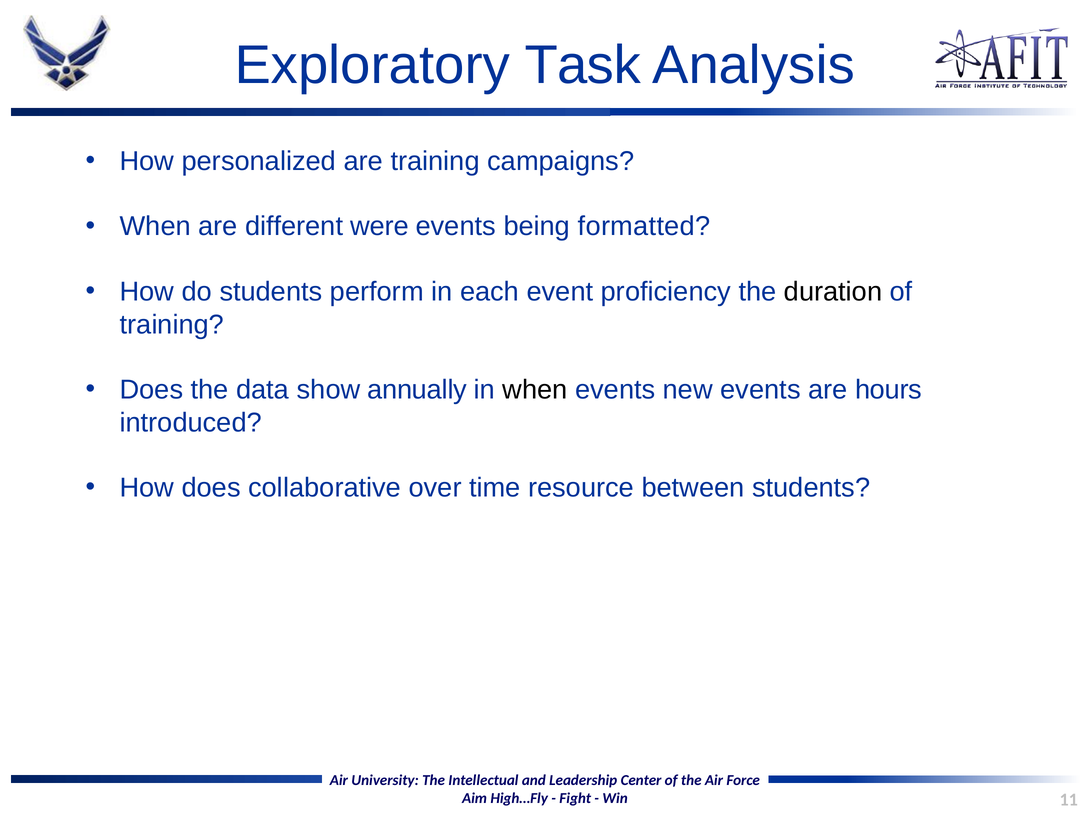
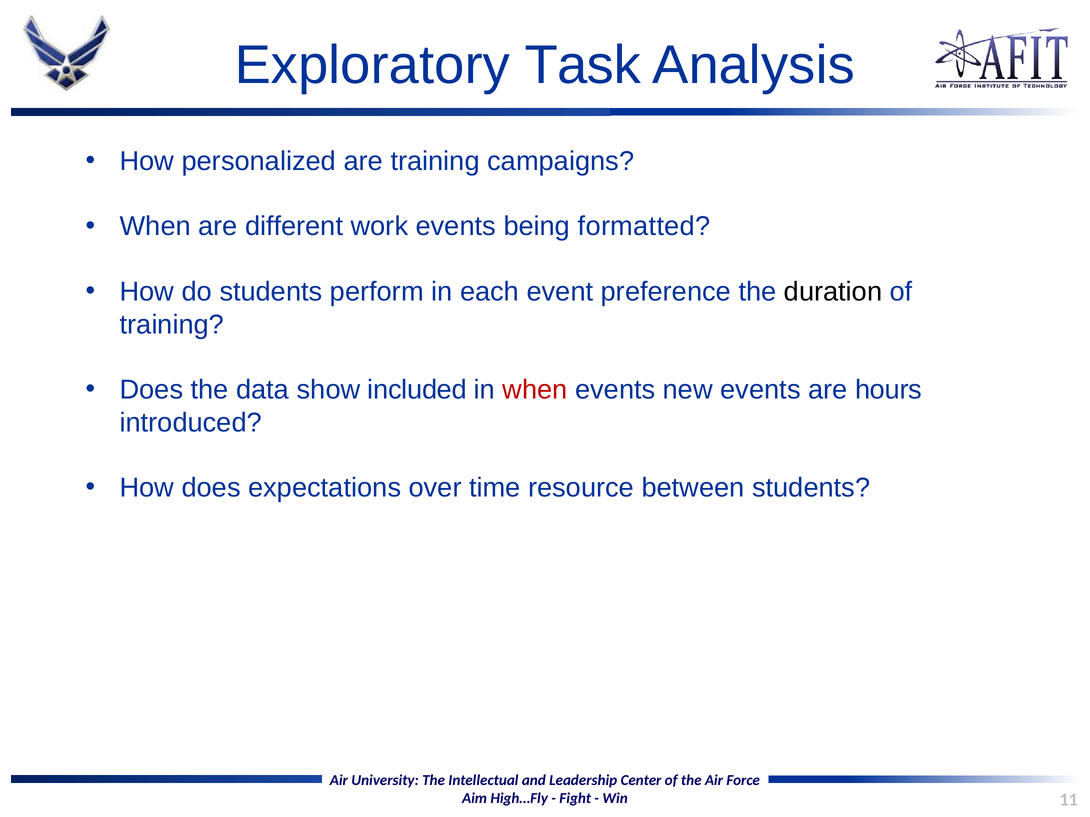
were: were -> work
proficiency: proficiency -> preference
annually: annually -> included
when at (535, 390) colour: black -> red
collaborative: collaborative -> expectations
